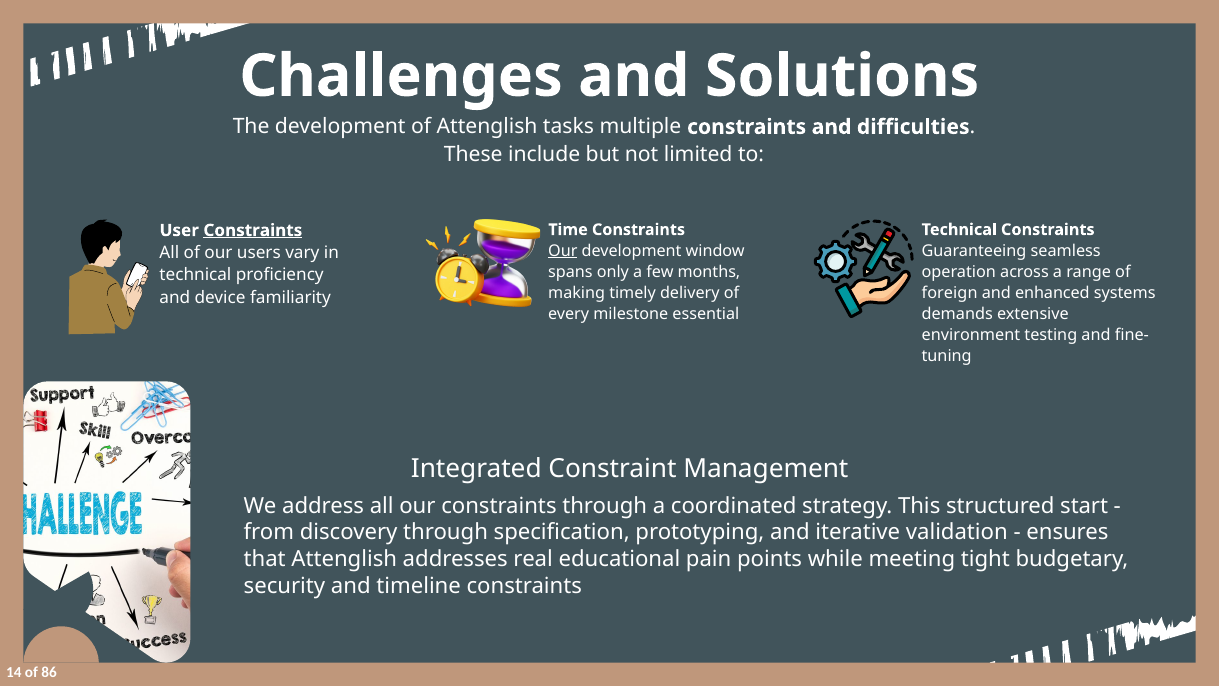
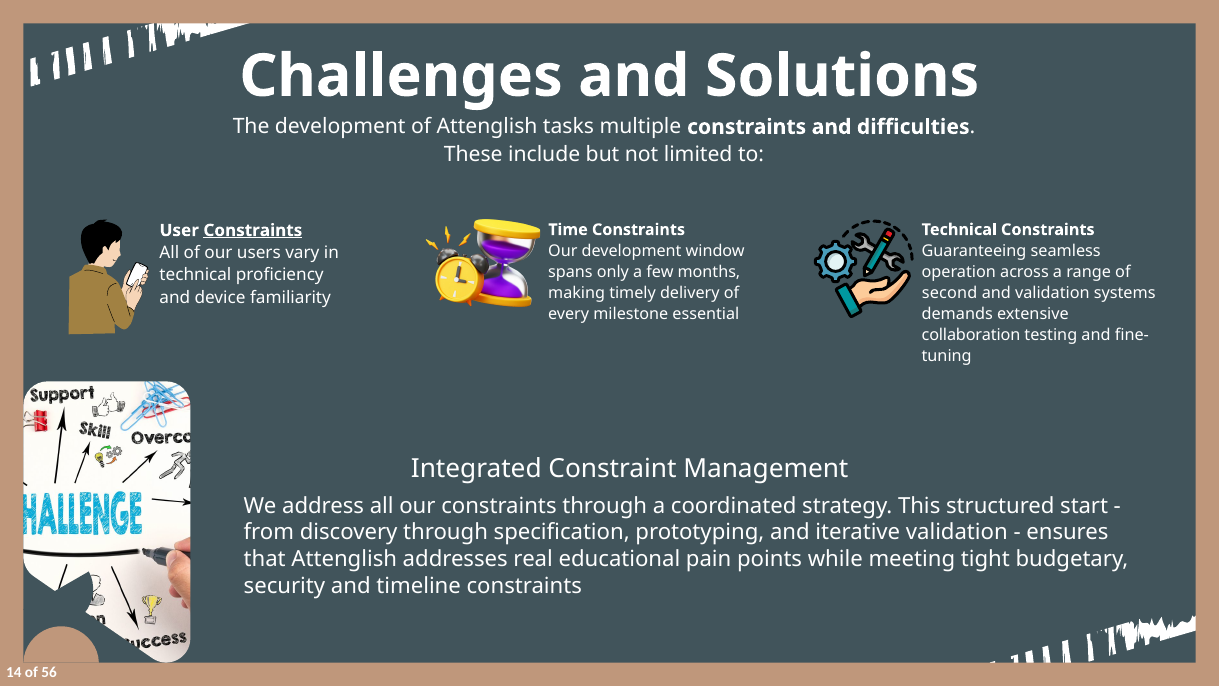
Our at (563, 251) underline: present -> none
foreign: foreign -> second
and enhanced: enhanced -> validation
environment: environment -> collaboration
86: 86 -> 56
